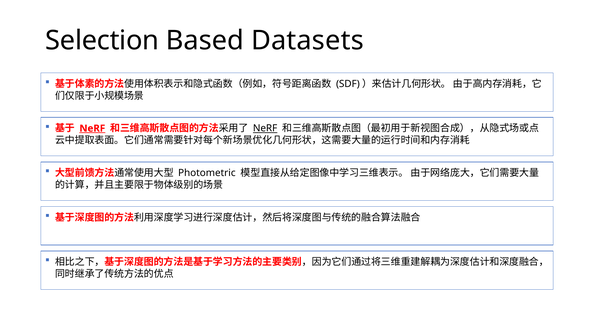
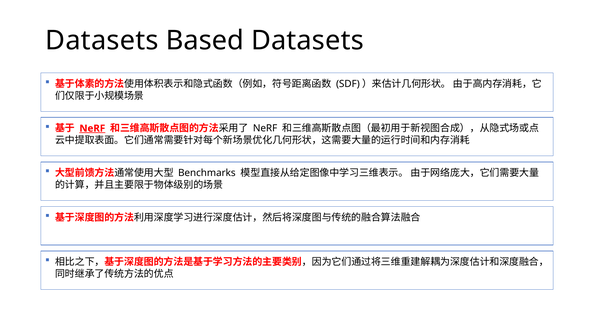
Selection at (102, 40): Selection -> Datasets
NeRF at (265, 128) underline: present -> none
Photometric: Photometric -> Benchmarks
